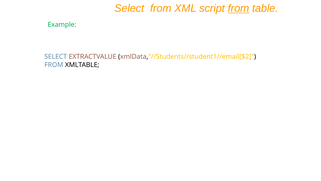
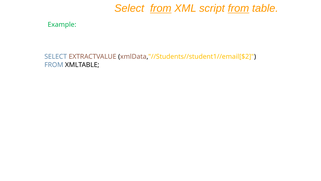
from at (161, 8) underline: none -> present
